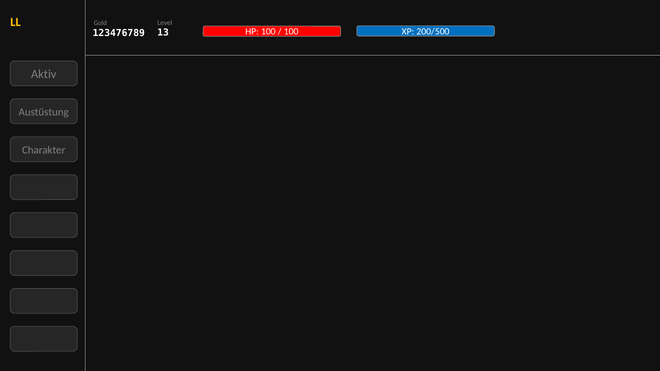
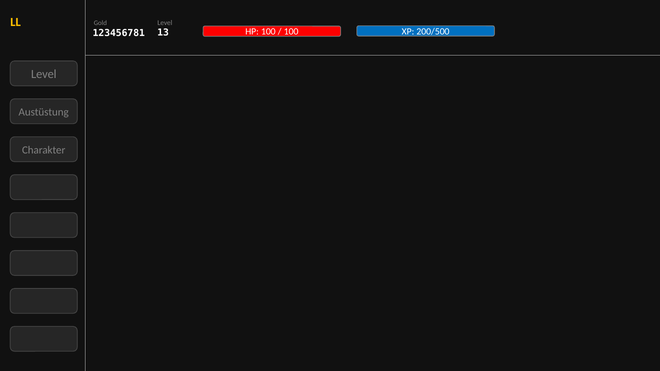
123476789: 123476789 -> 123456781
Aktiv at (44, 74): Aktiv -> Level
